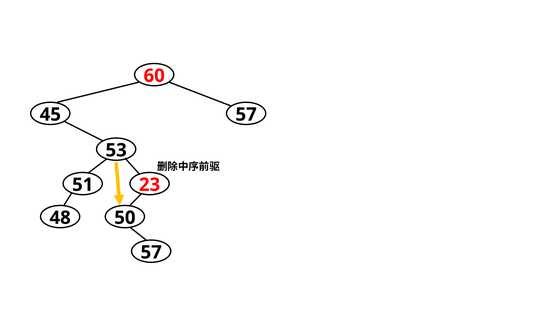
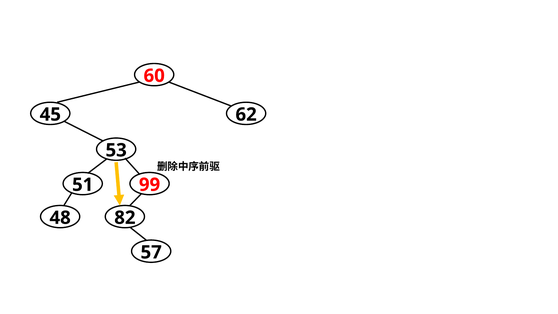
45 57: 57 -> 62
23: 23 -> 99
50: 50 -> 82
